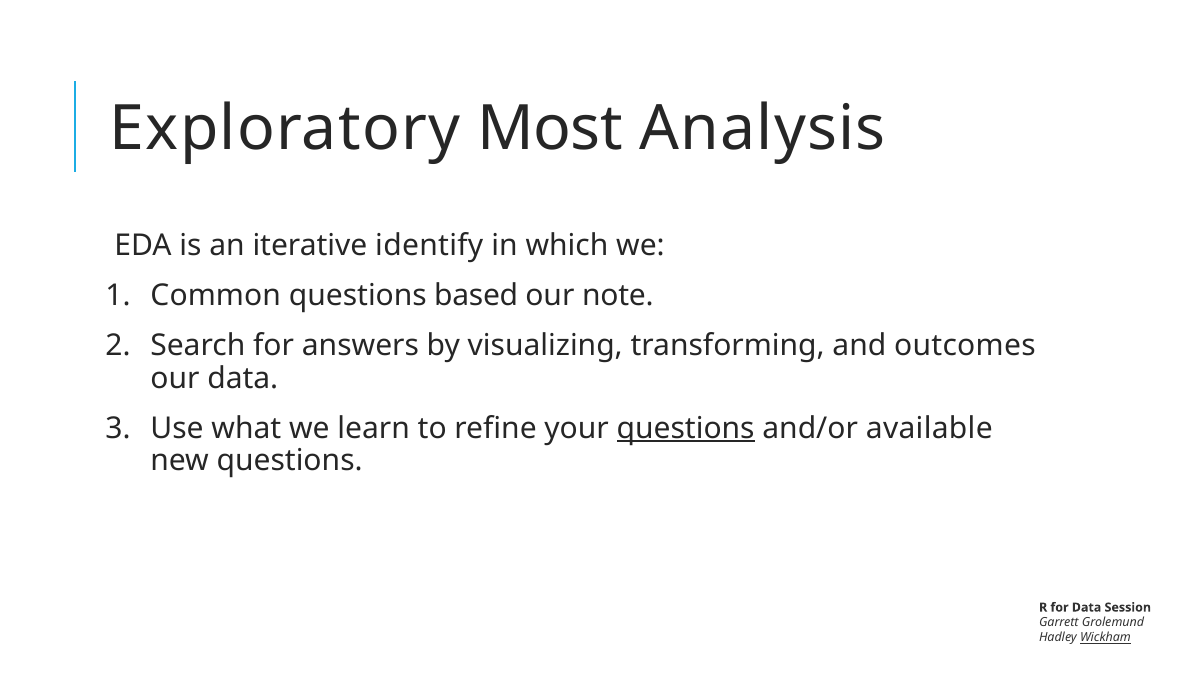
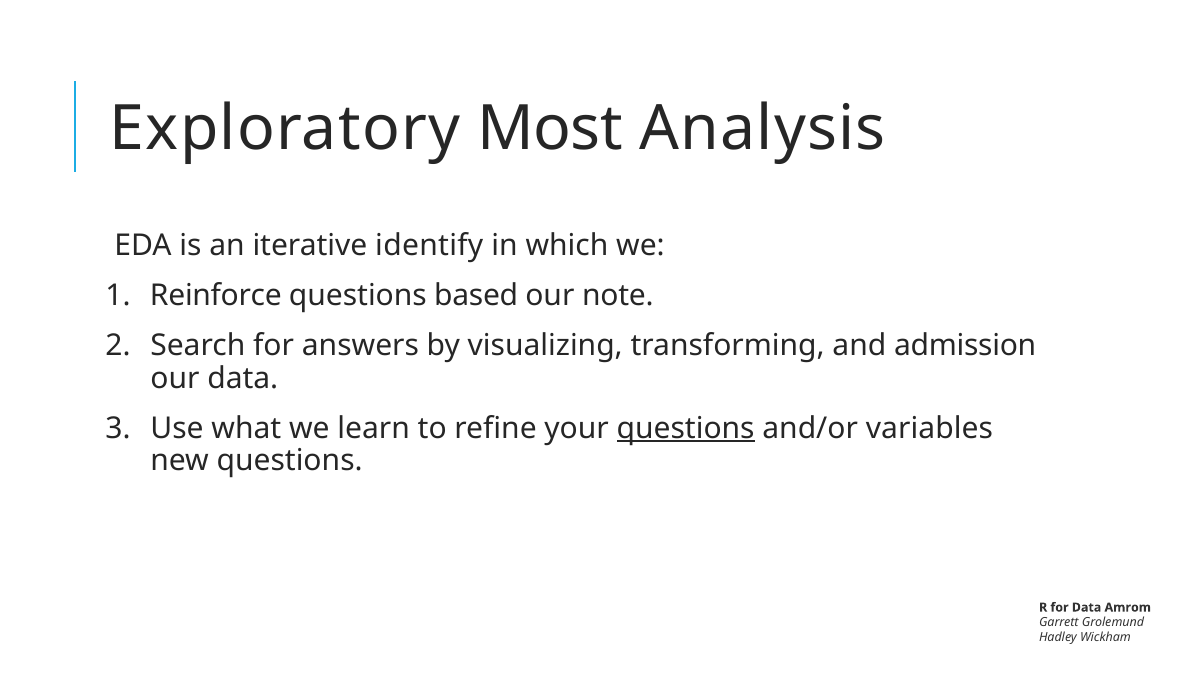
Common: Common -> Reinforce
outcomes: outcomes -> admission
available: available -> variables
Session: Session -> Amrom
Wickham underline: present -> none
